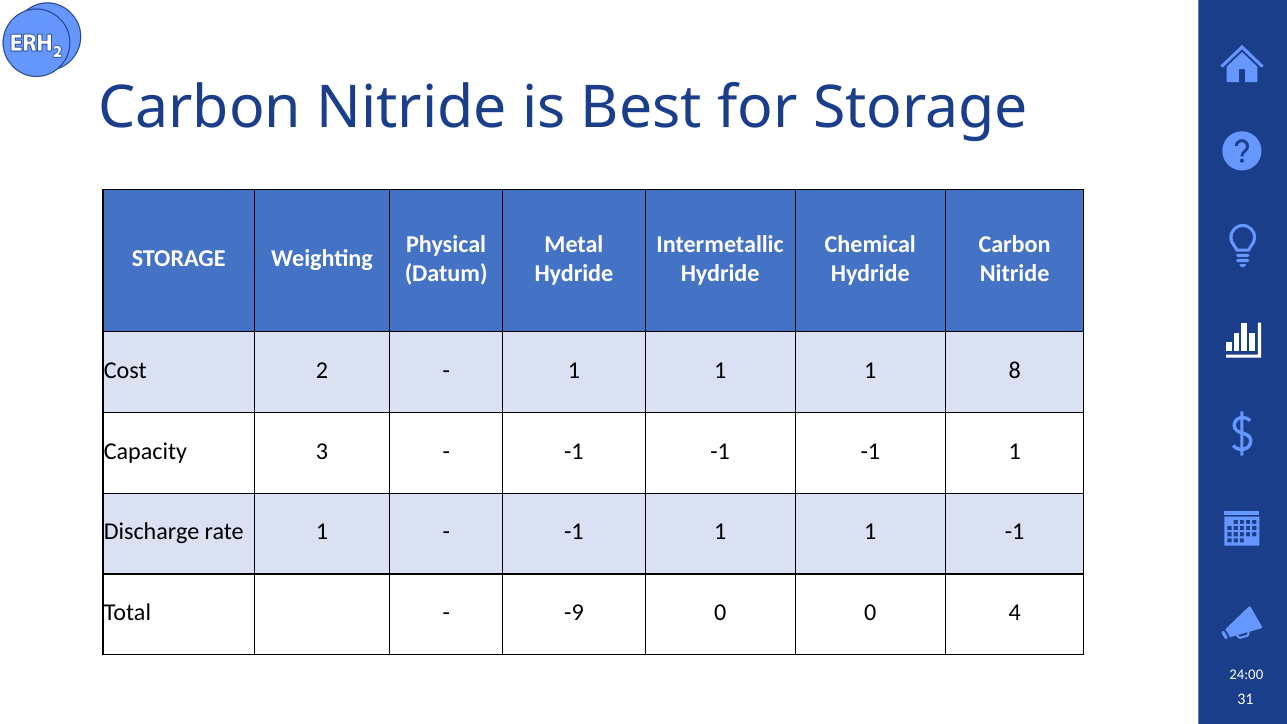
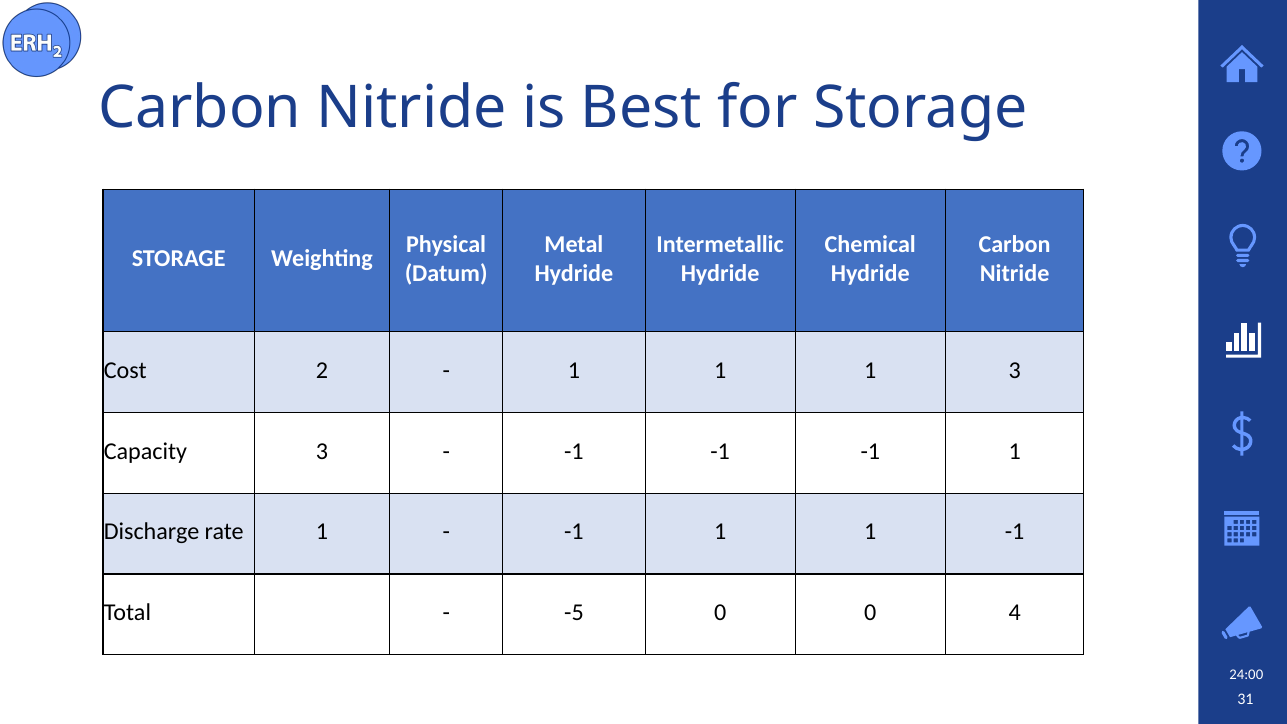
1 8: 8 -> 3
-9: -9 -> -5
